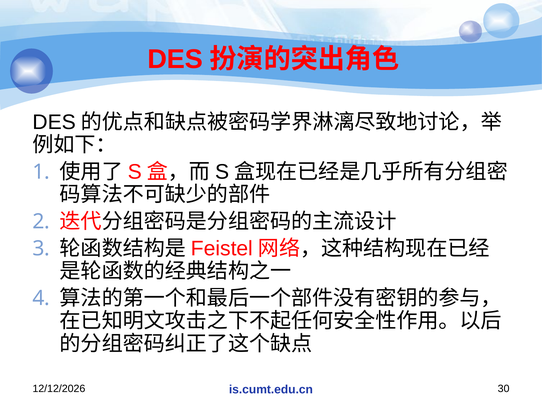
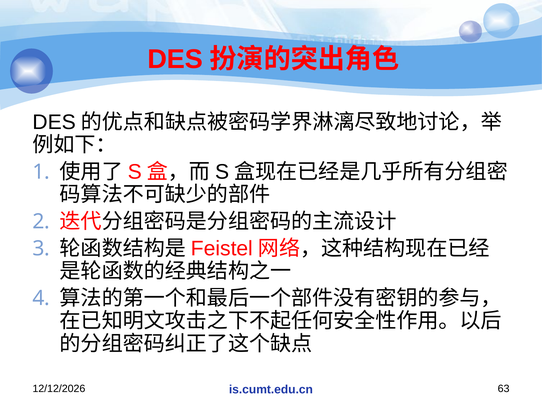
30: 30 -> 63
